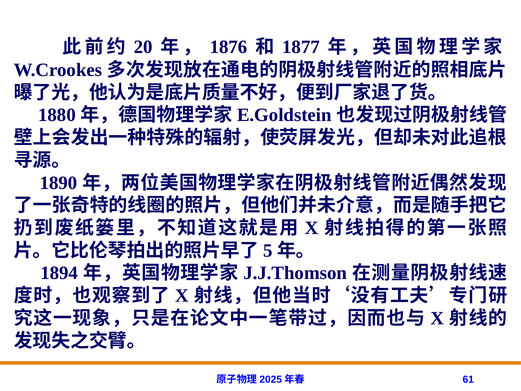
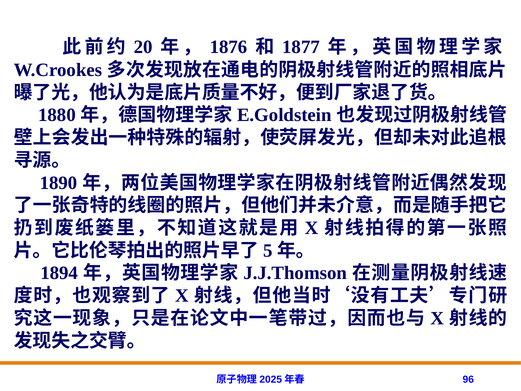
61: 61 -> 96
